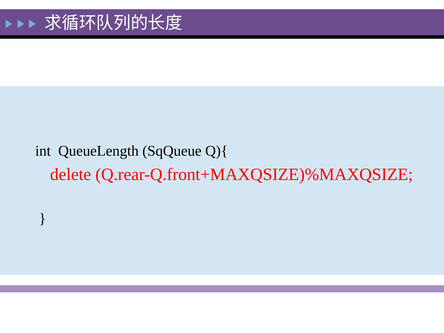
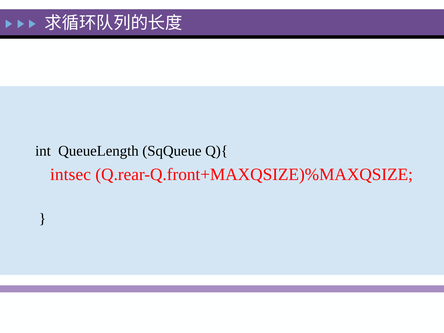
delete: delete -> intsec
